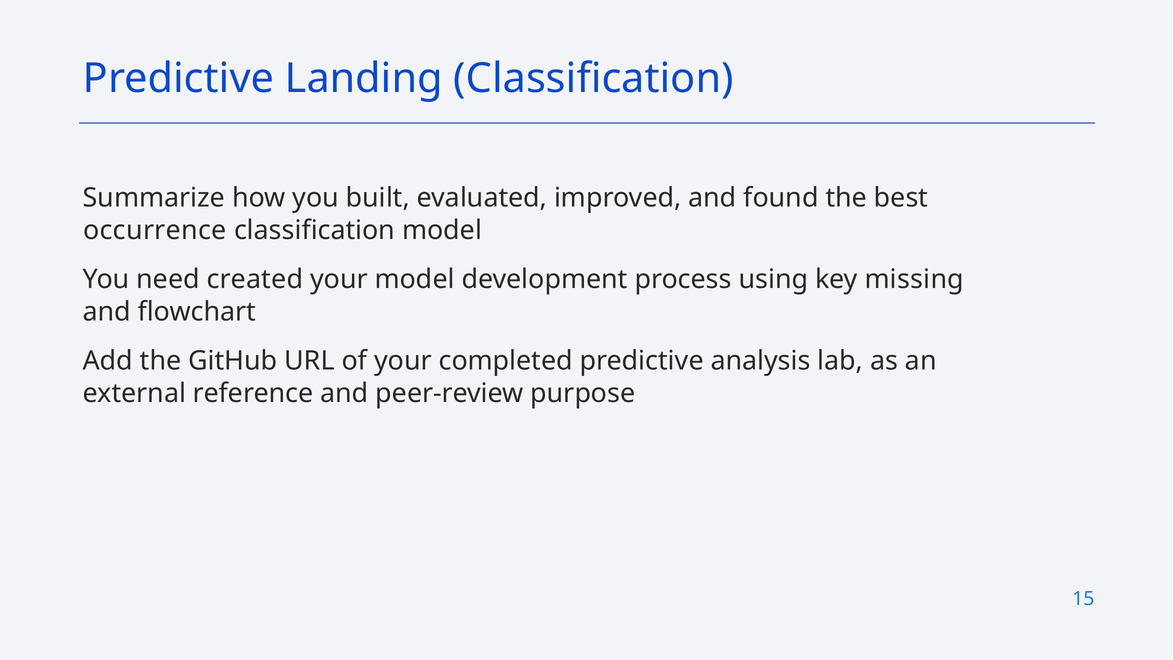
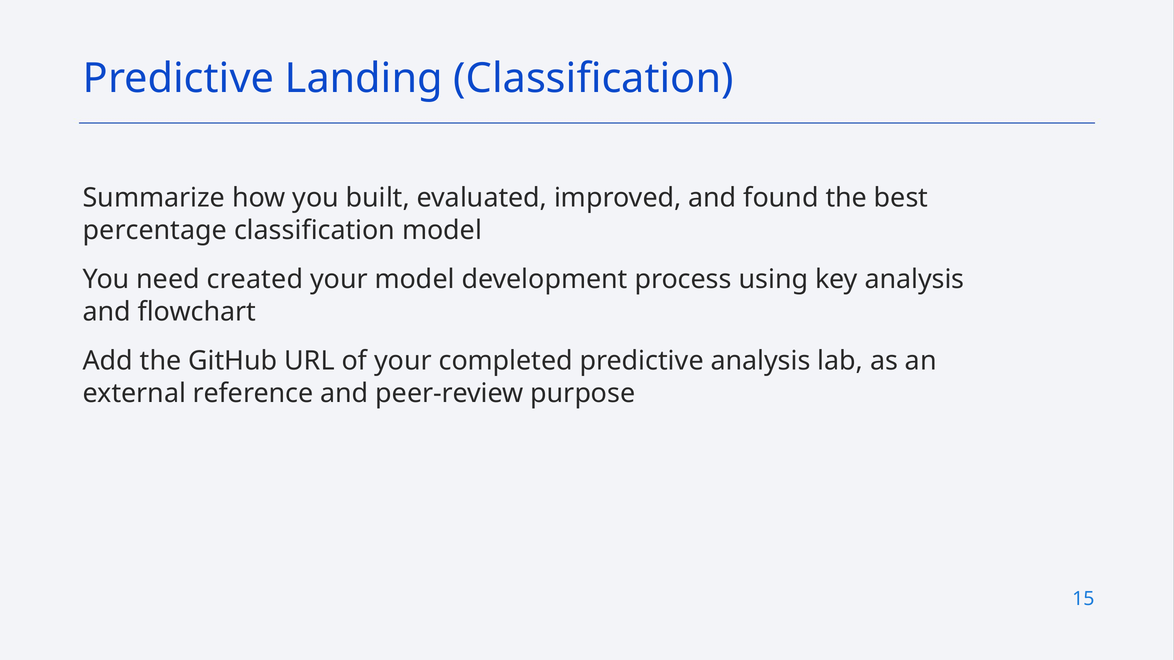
occurrence: occurrence -> percentage
key missing: missing -> analysis
